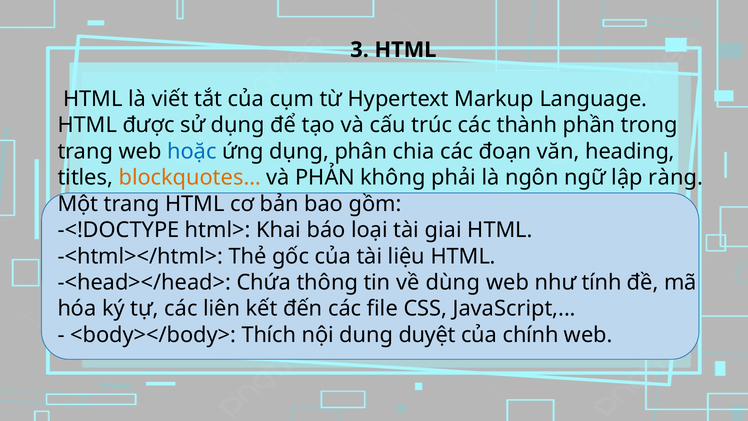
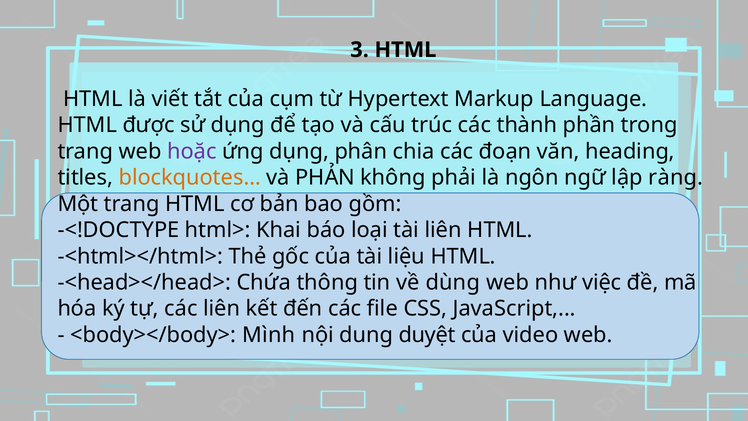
hoặc colour: blue -> purple
tài giai: giai -> liên
tính: tính -> việc
Thích: Thích -> Mình
chính: chính -> video
